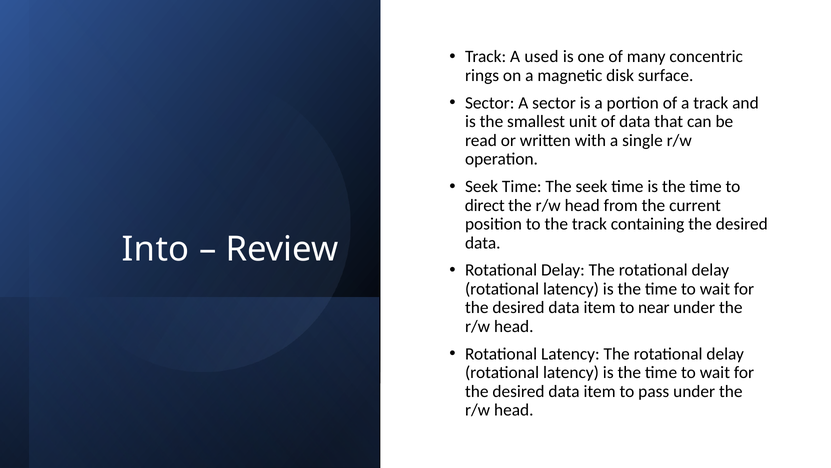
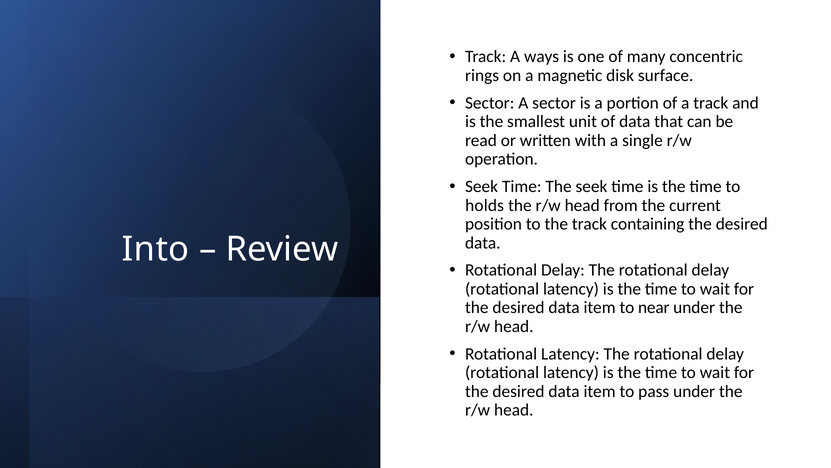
used: used -> ways
direct: direct -> holds
